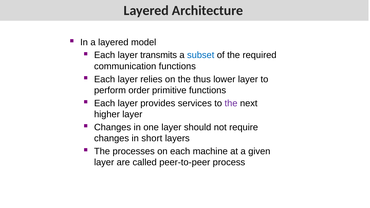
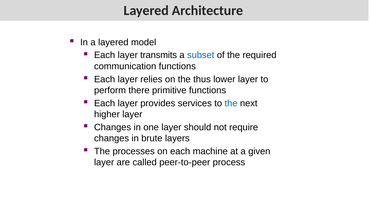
order: order -> there
the at (231, 103) colour: purple -> blue
short: short -> brute
